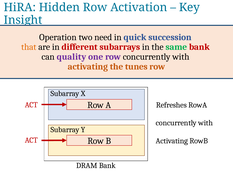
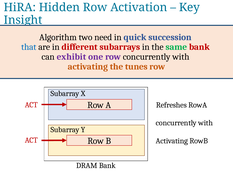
Operation: Operation -> Algorithm
that colour: orange -> blue
quality: quality -> exhibit
